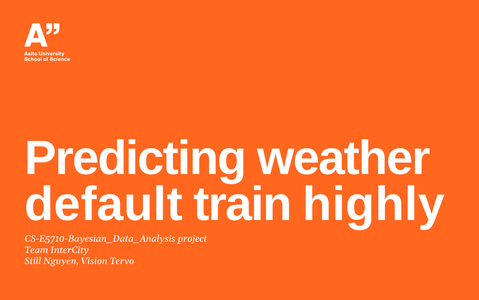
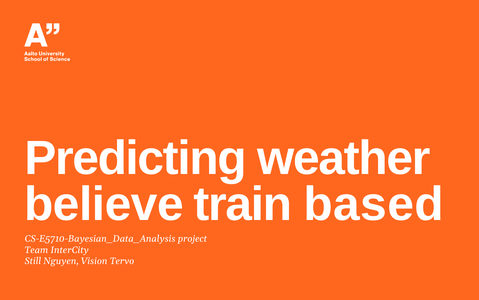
default: default -> believe
highly: highly -> based
